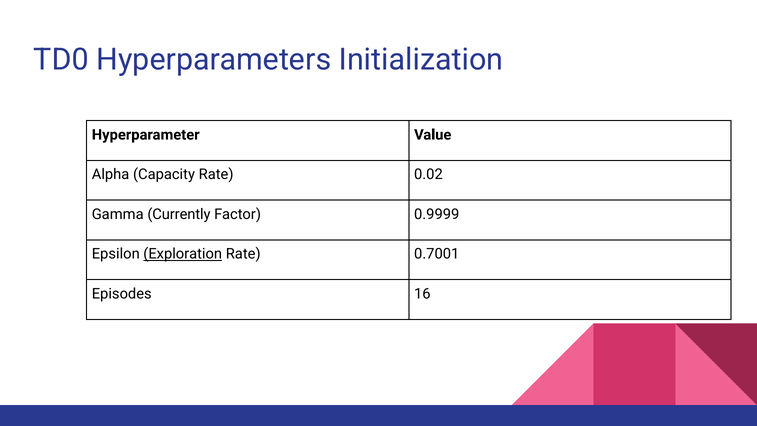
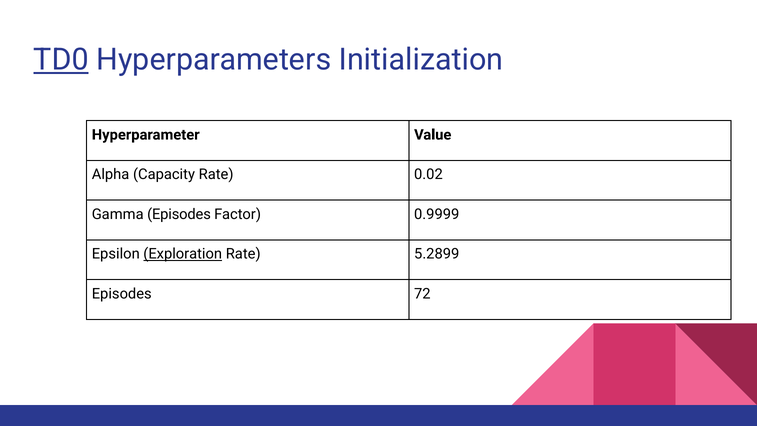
TD0 underline: none -> present
Gamma Currently: Currently -> Episodes
0.7001: 0.7001 -> 5.2899
16: 16 -> 72
